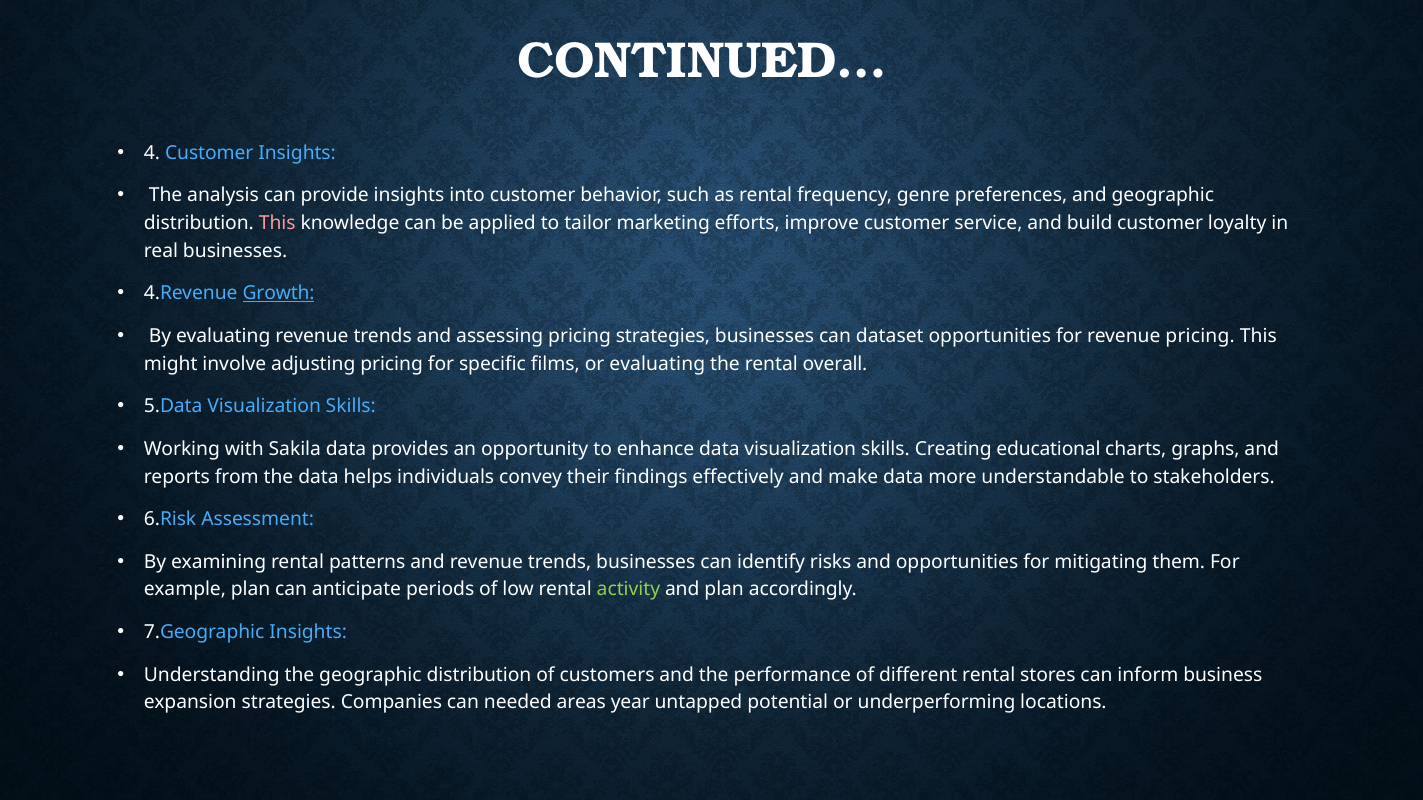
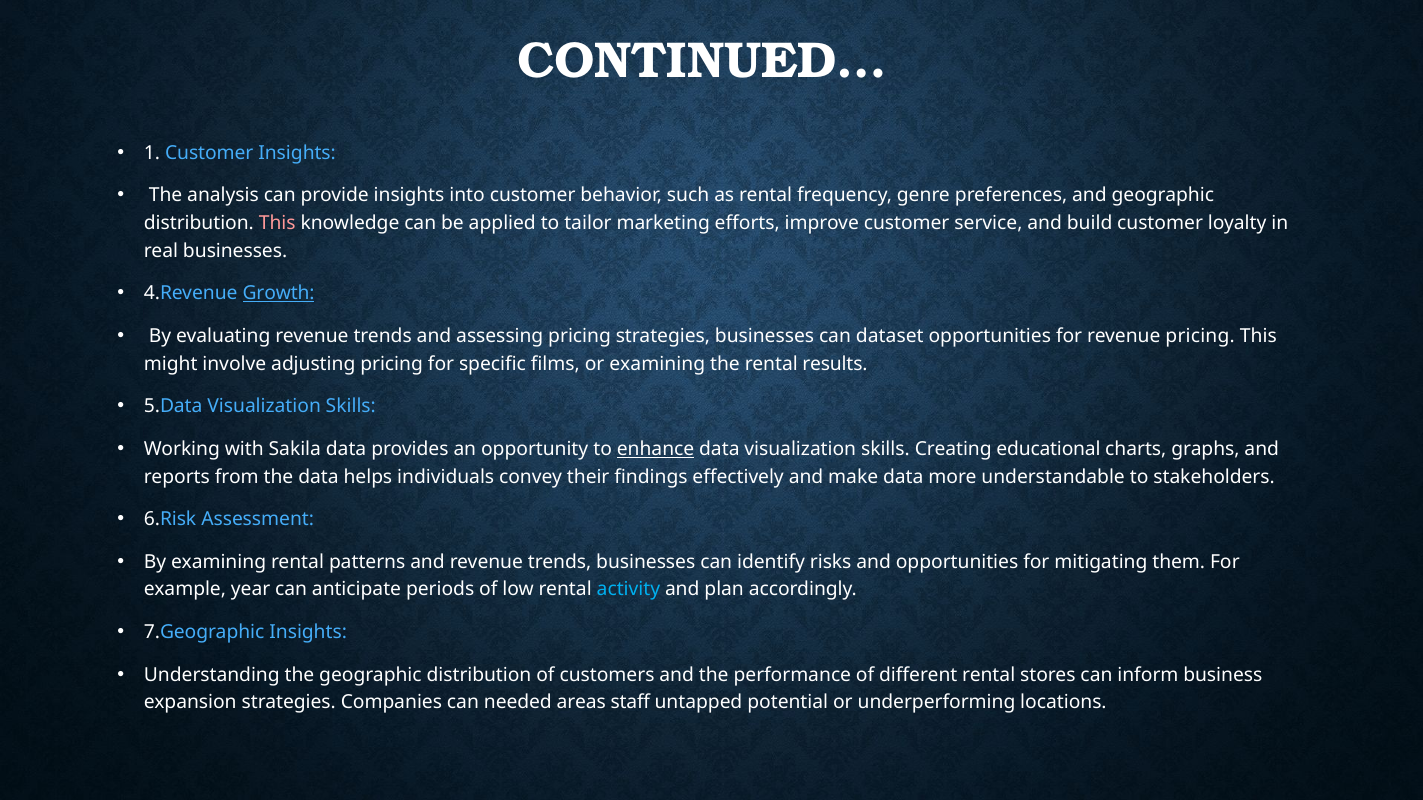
4: 4 -> 1
or evaluating: evaluating -> examining
overall: overall -> results
enhance underline: none -> present
example plan: plan -> year
activity colour: light green -> light blue
year: year -> staff
